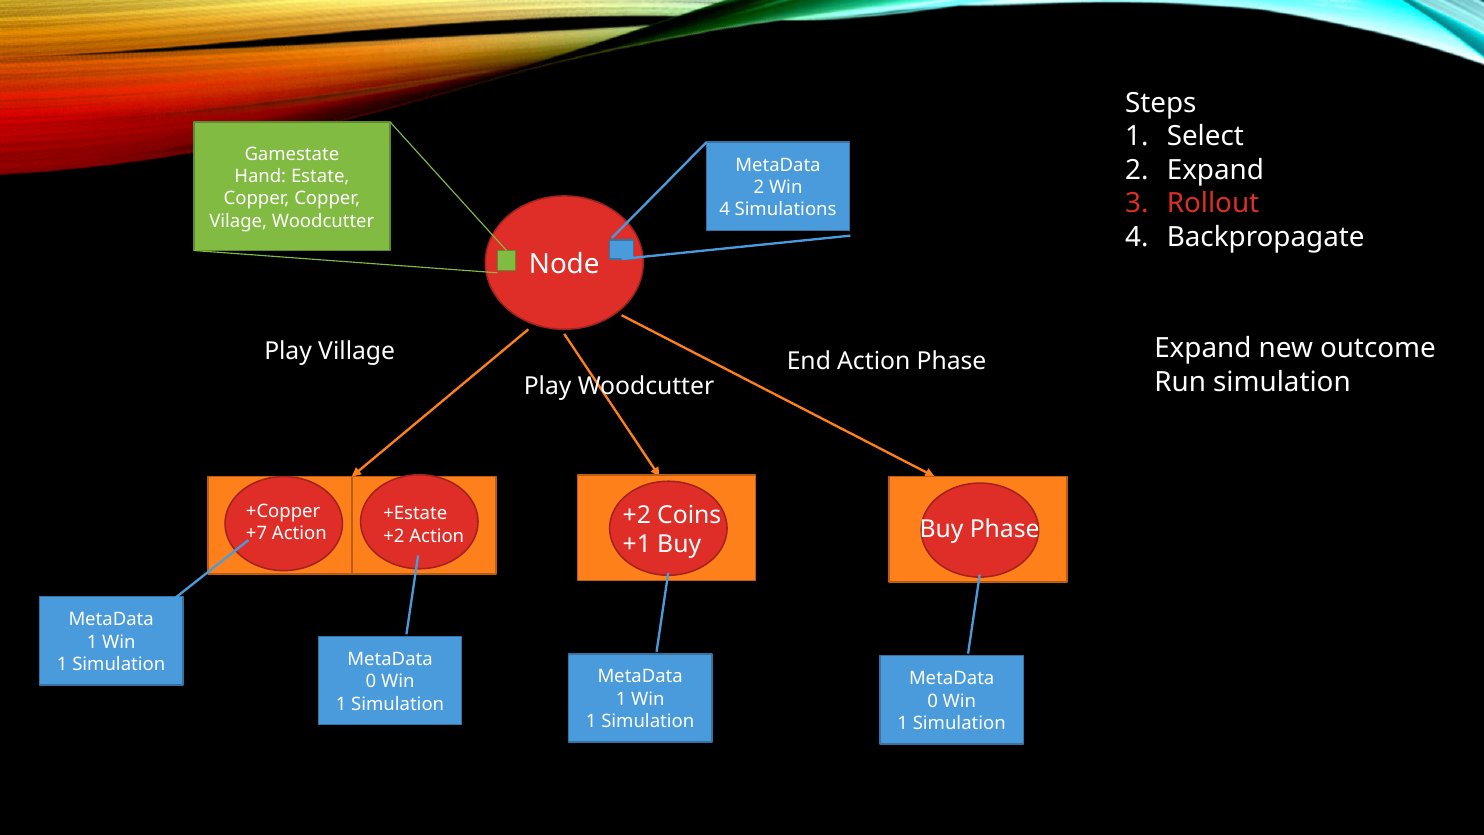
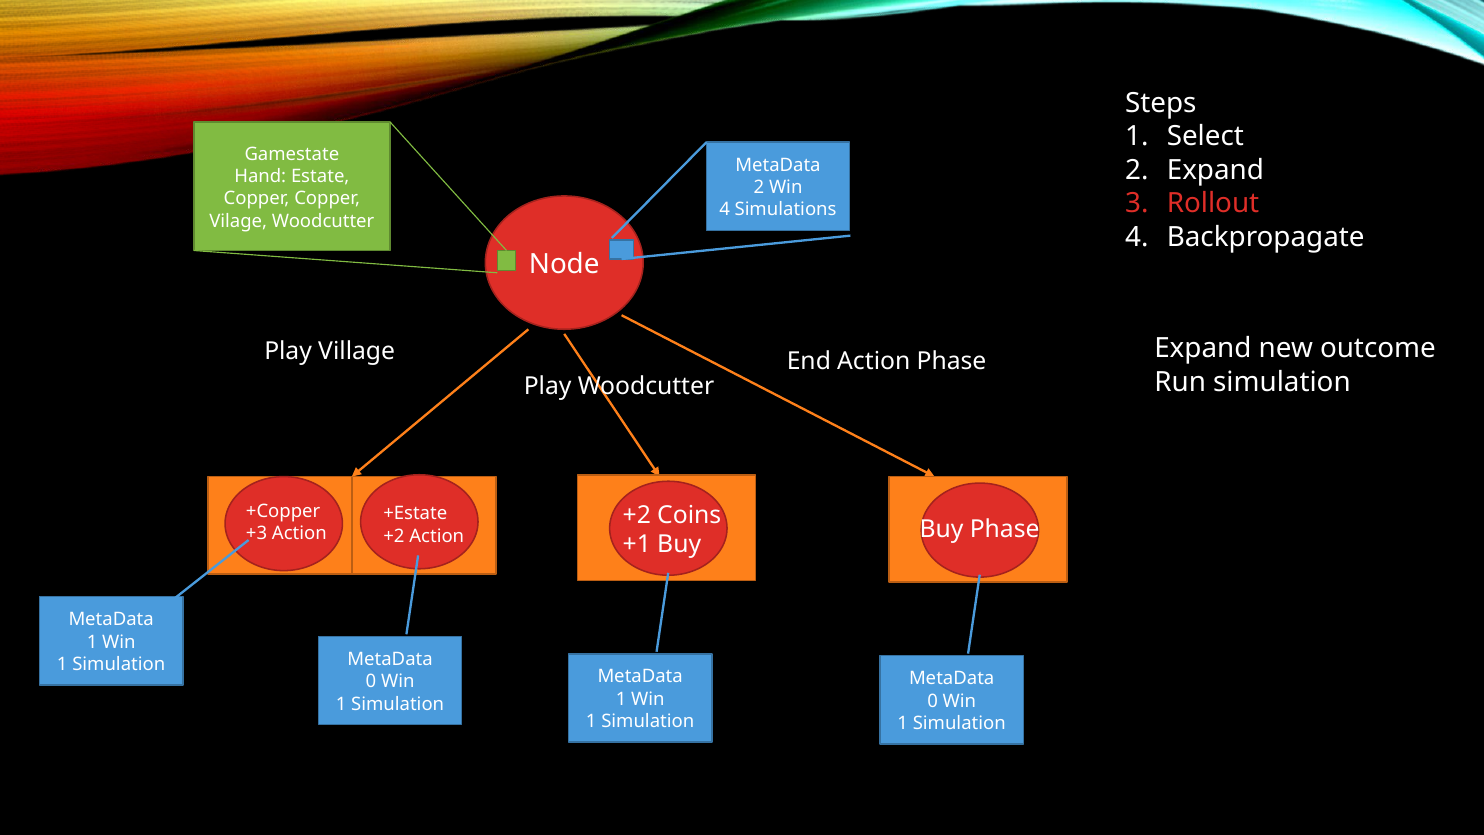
+7: +7 -> +3
